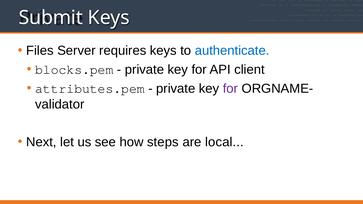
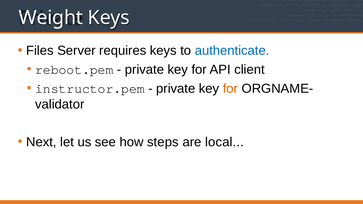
Submit: Submit -> Weight
blocks.pem: blocks.pem -> reboot.pem
attributes.pem: attributes.pem -> instructor.pem
for at (230, 89) colour: purple -> orange
